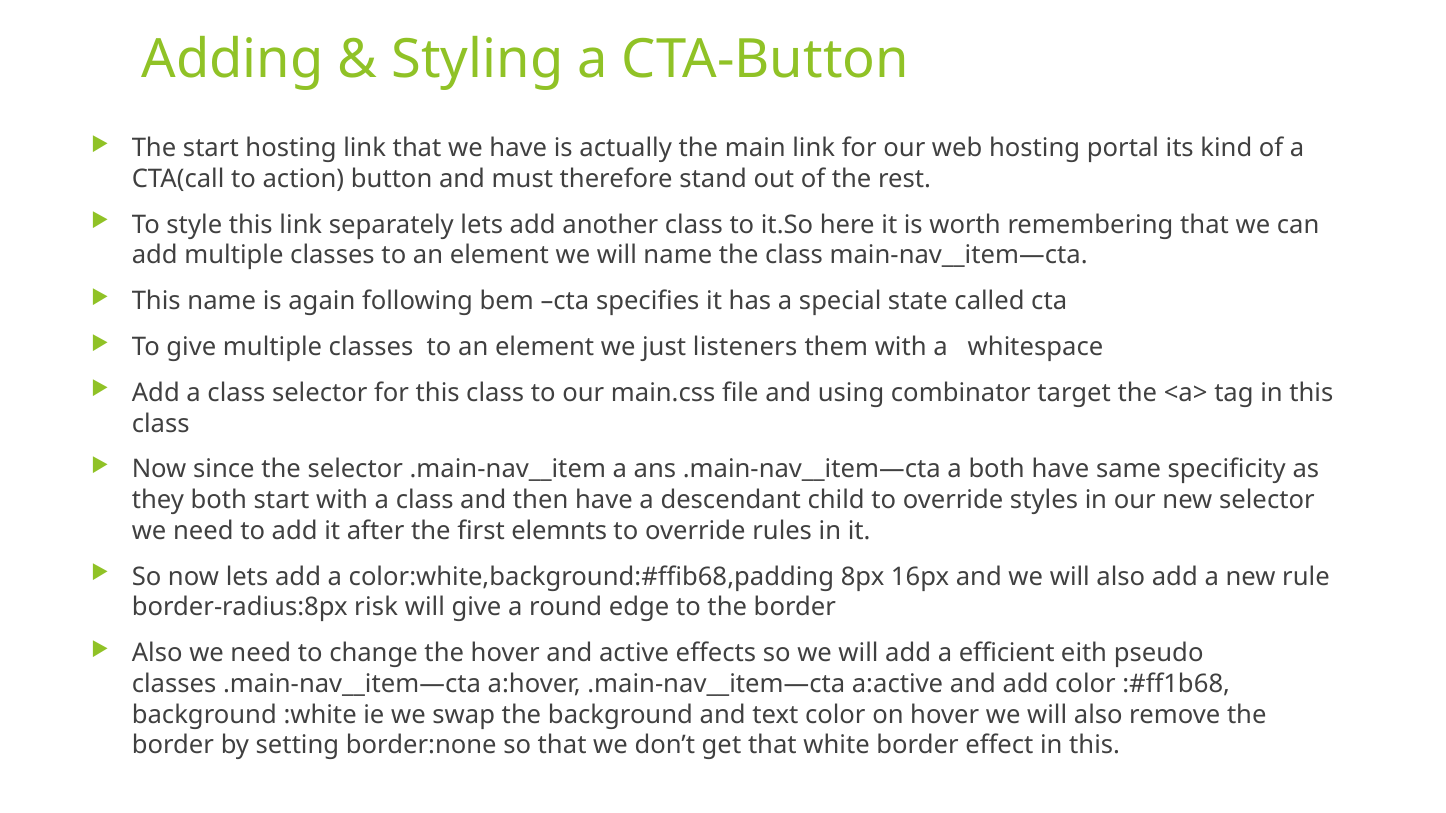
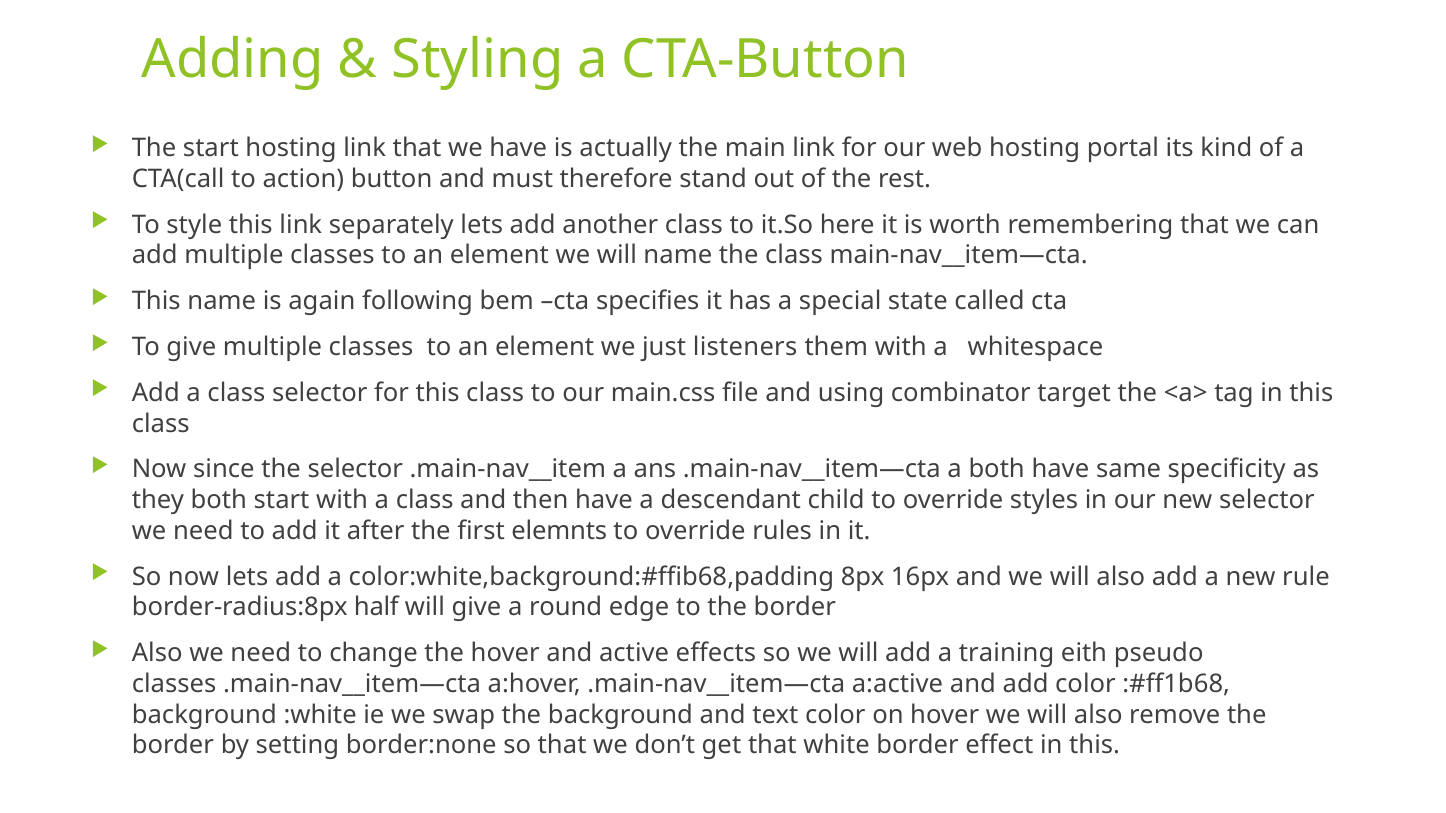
risk: risk -> half
efficient: efficient -> training
